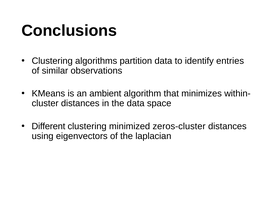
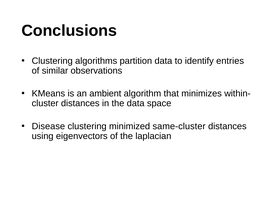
Different: Different -> Disease
zeros-cluster: zeros-cluster -> same-cluster
